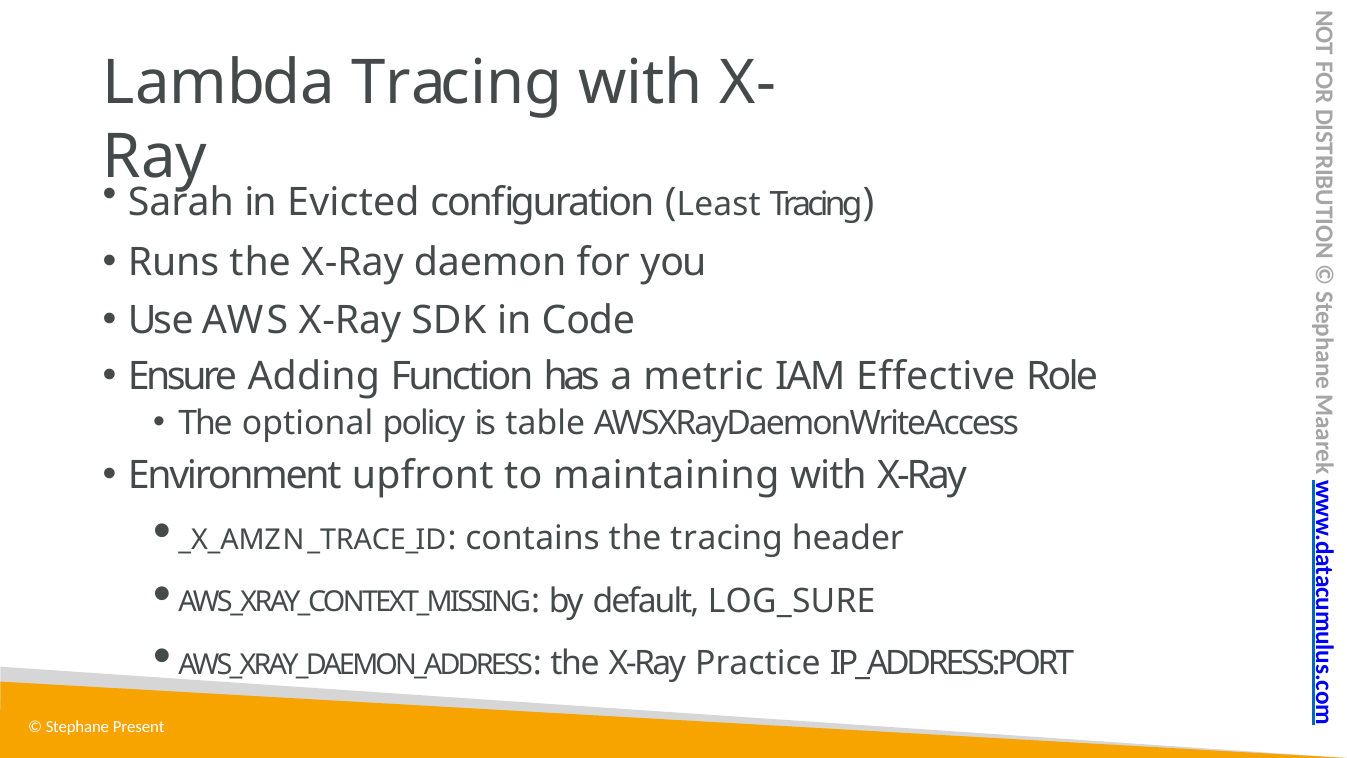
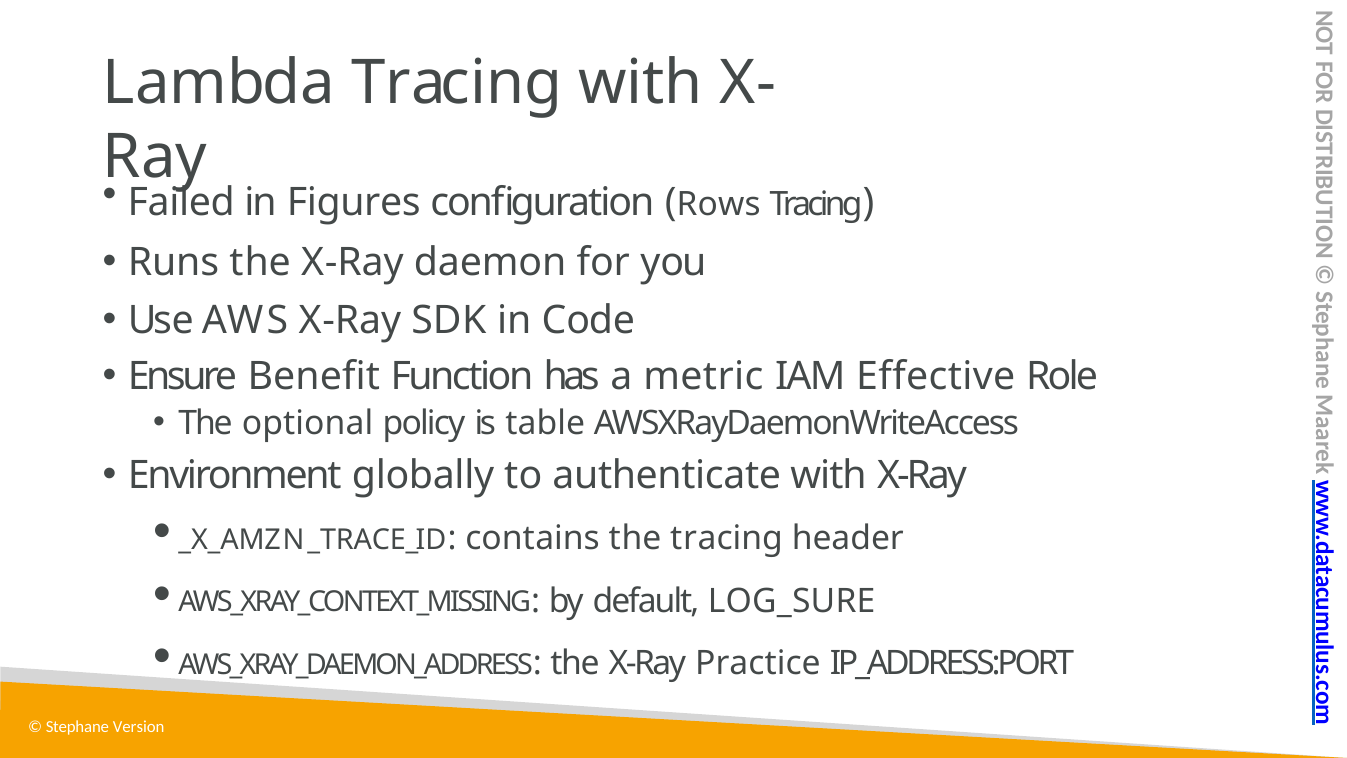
Sarah: Sarah -> Failed
Evicted: Evicted -> Figures
Least: Least -> Rows
Adding: Adding -> Benefit
upfront: upfront -> globally
maintaining: maintaining -> authenticate
Present: Present -> Version
